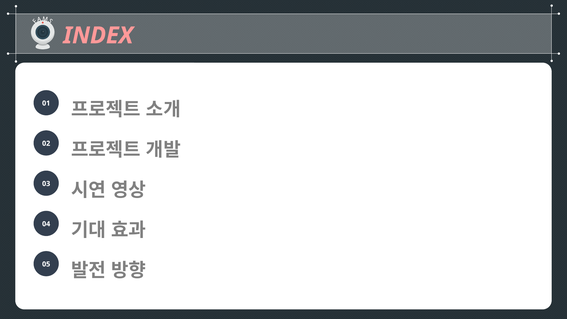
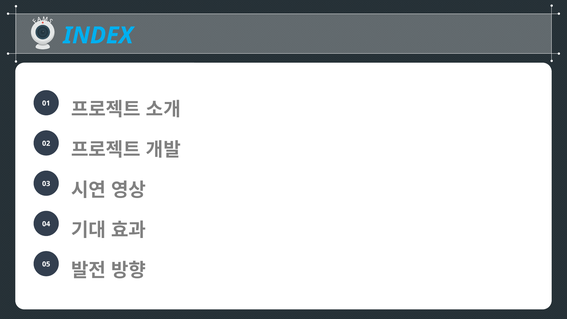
INDEX colour: pink -> light blue
